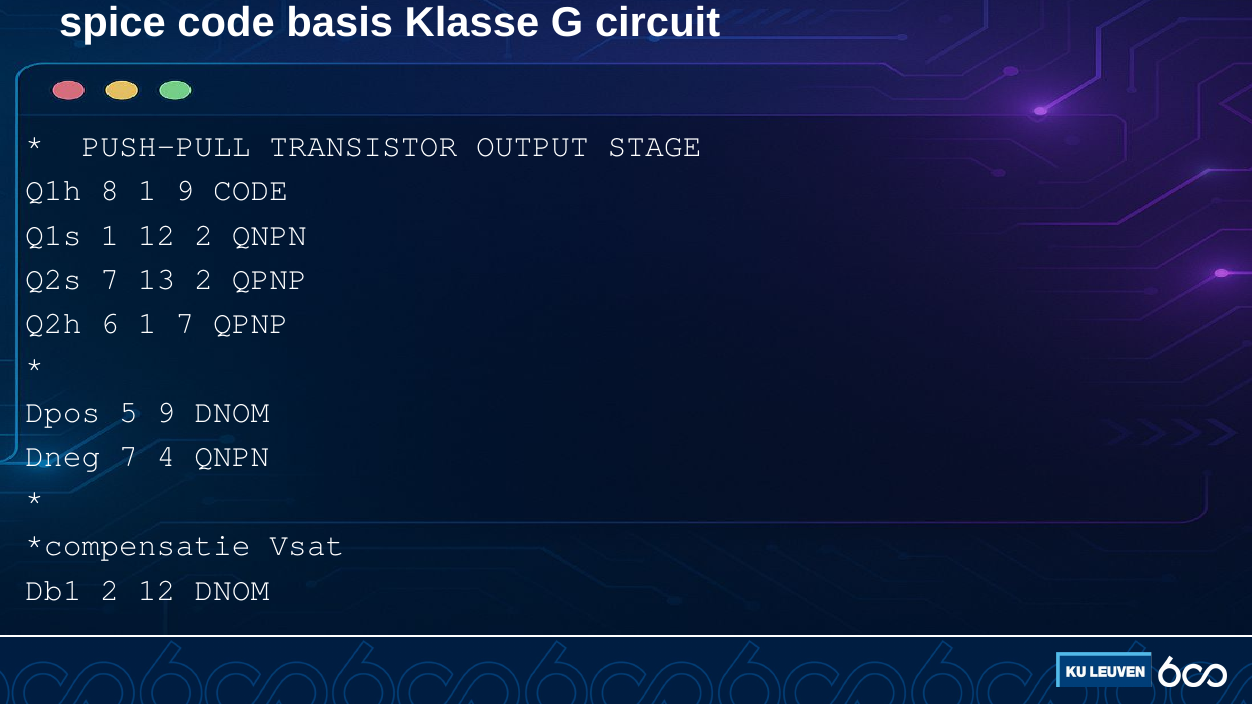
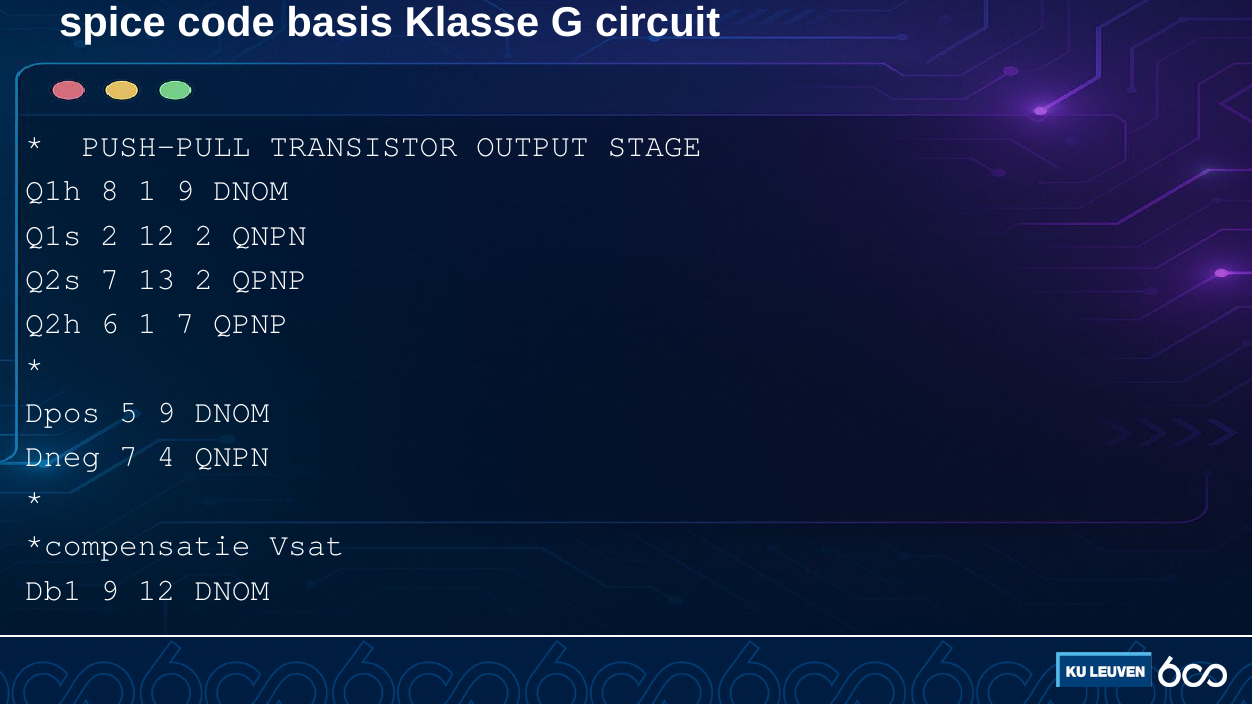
1 9 CODE: CODE -> DNOM
Q1s 1: 1 -> 2
Db1 2: 2 -> 9
